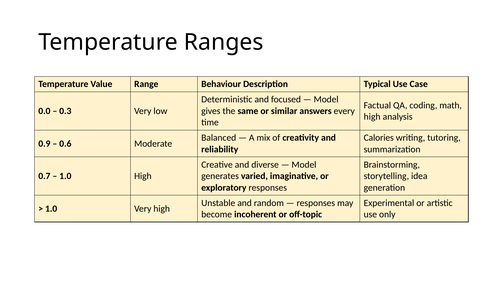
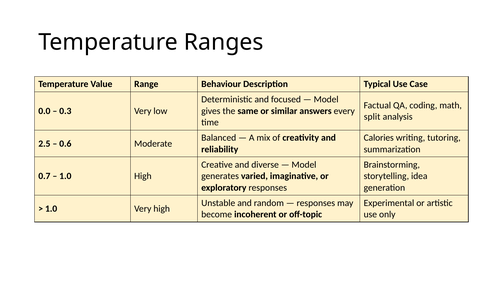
high at (372, 117): high -> split
0.9: 0.9 -> 2.5
